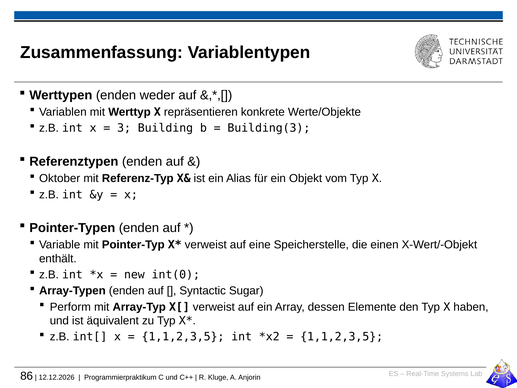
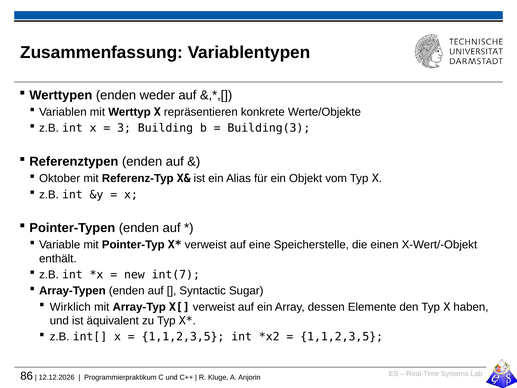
int(0: int(0 -> int(7
Perform: Perform -> Wirklich
